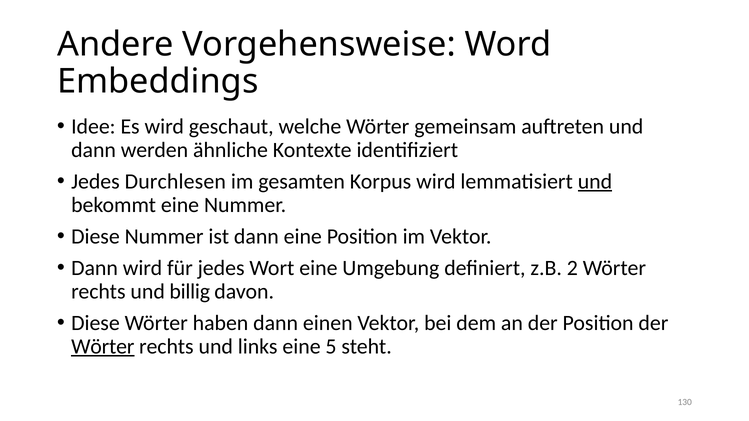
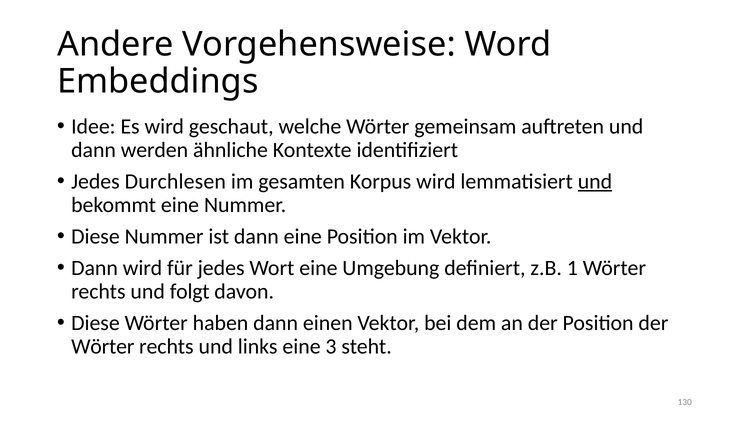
2: 2 -> 1
billig: billig -> folgt
Wörter at (103, 347) underline: present -> none
5: 5 -> 3
